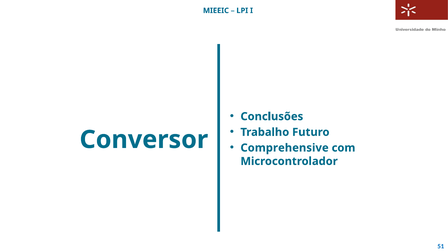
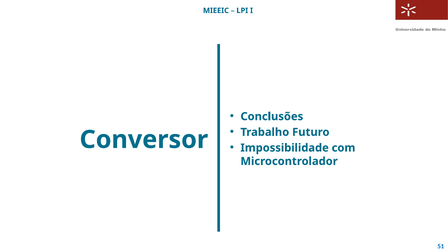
Comprehensive: Comprehensive -> Impossibilidade
